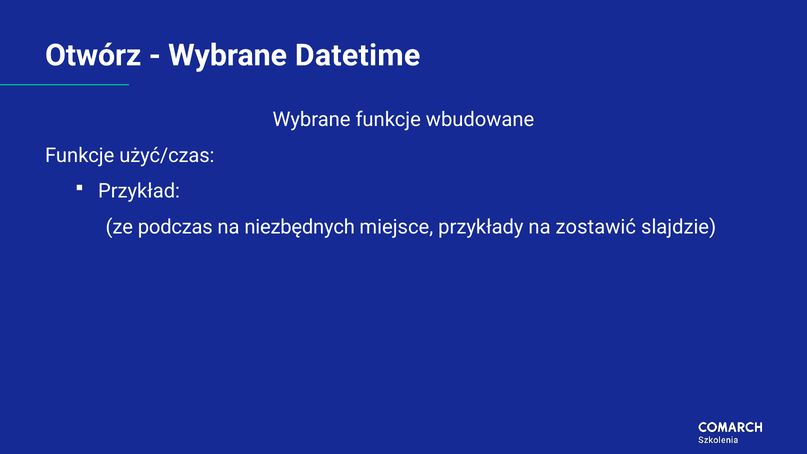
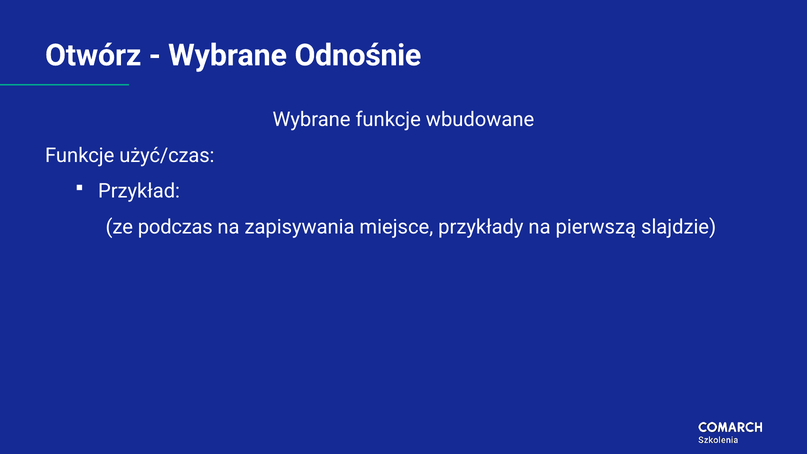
Datetime: Datetime -> Odnośnie
niezbędnych: niezbędnych -> zapisywania
zostawić: zostawić -> pierwszą
